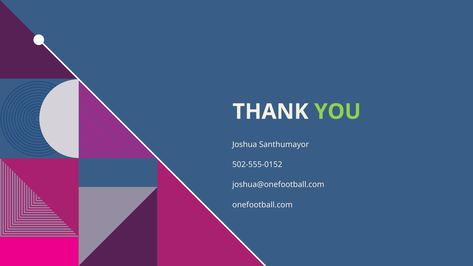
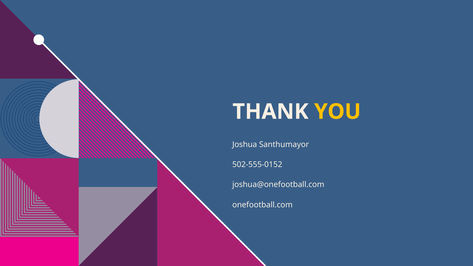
YOU colour: light green -> yellow
